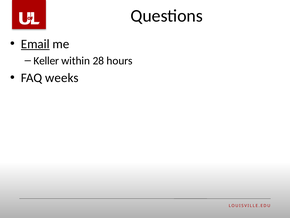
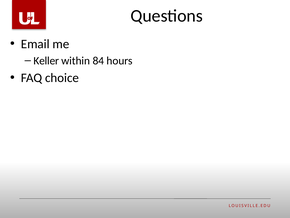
Email underline: present -> none
28: 28 -> 84
weeks: weeks -> choice
